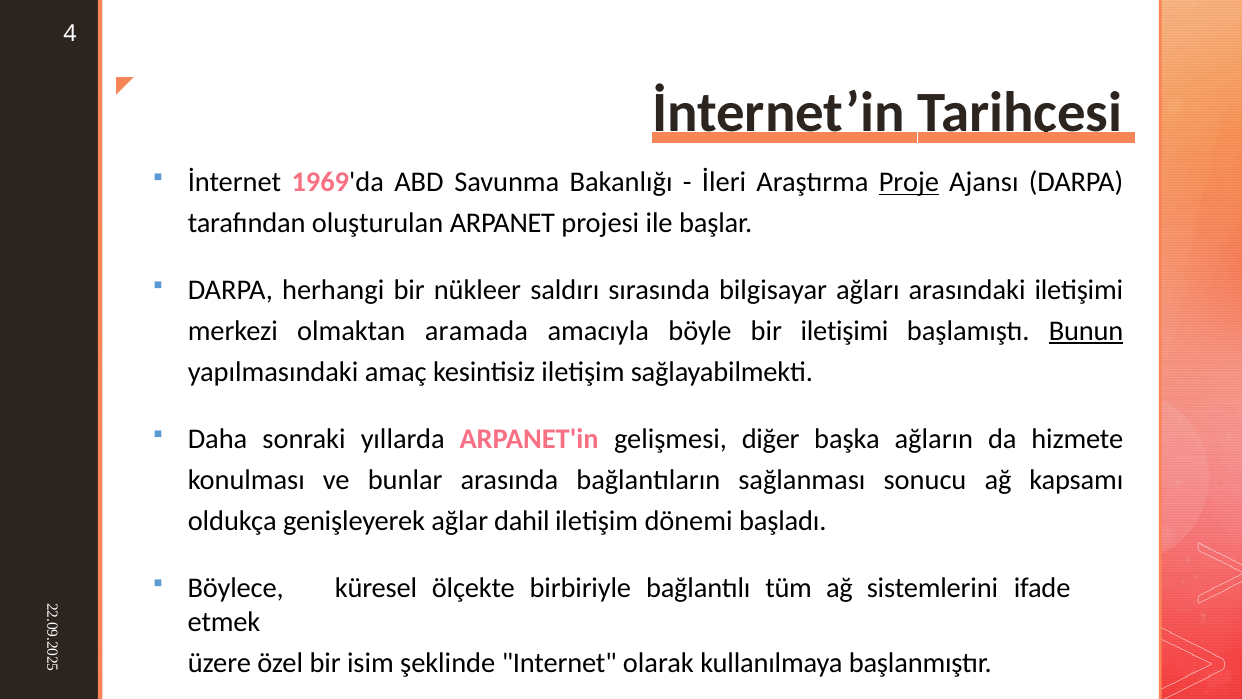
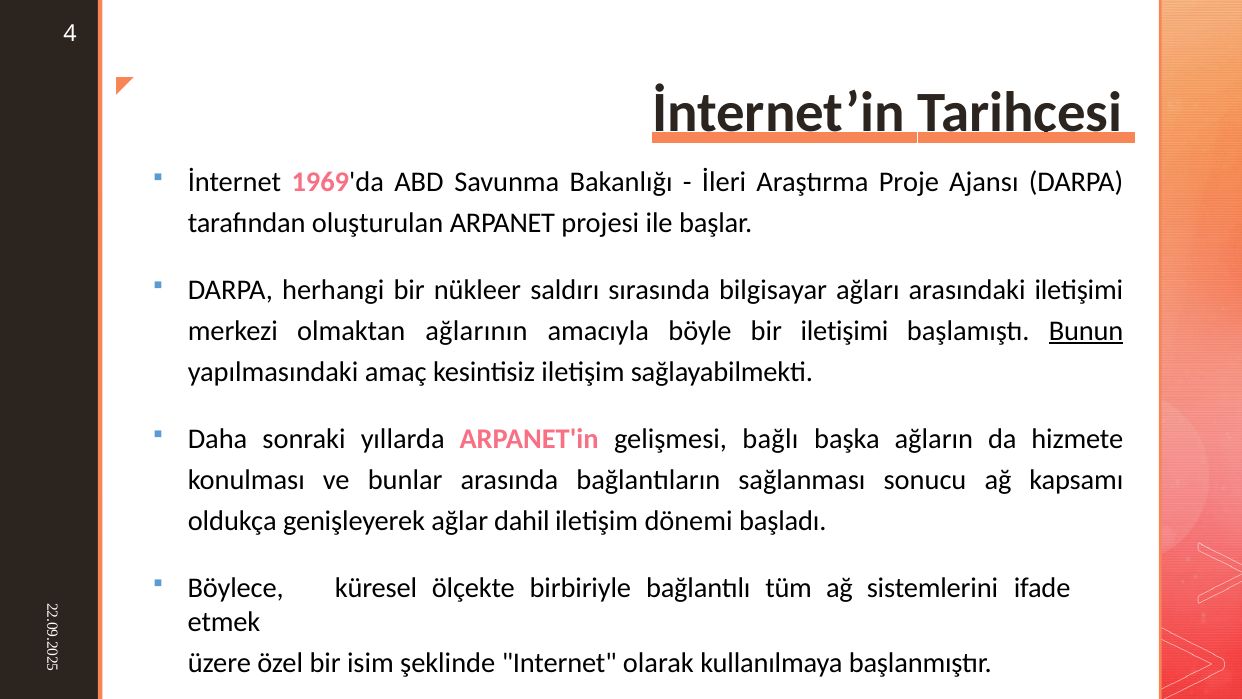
Proje underline: present -> none
aramada: aramada -> ağlarının
diğer: diğer -> bağlı
